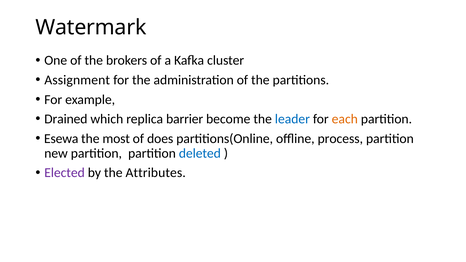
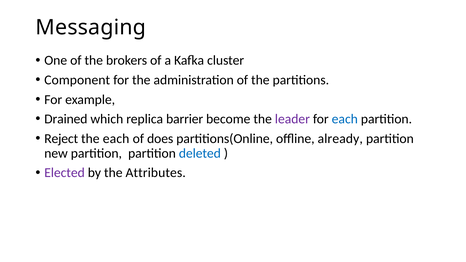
Watermark: Watermark -> Messaging
Assignment: Assignment -> Component
leader colour: blue -> purple
each at (345, 119) colour: orange -> blue
Esewa: Esewa -> Reject
the most: most -> each
process: process -> already
